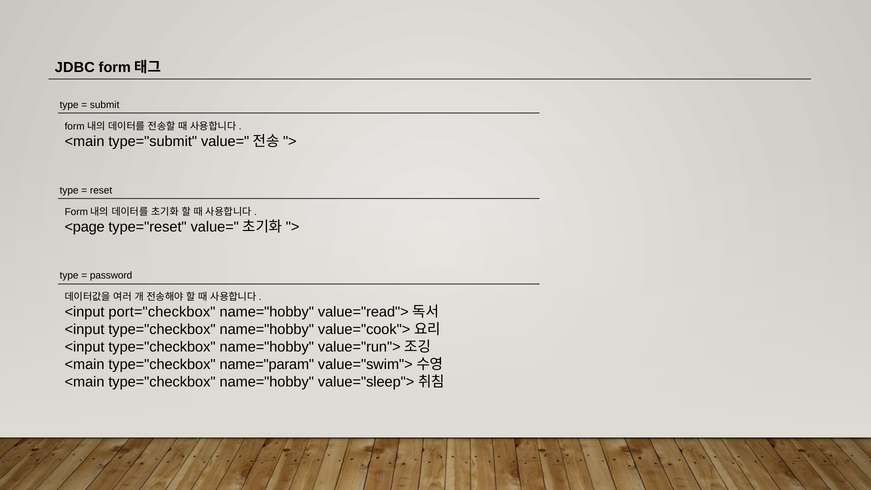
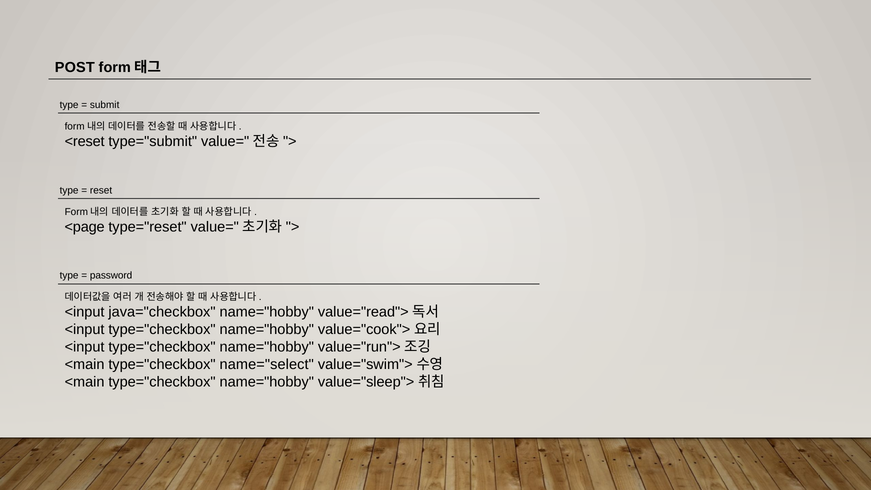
JDBC: JDBC -> POST
<main at (85, 141): <main -> <reset
port="checkbox: port="checkbox -> java="checkbox
name="param: name="param -> name="select
